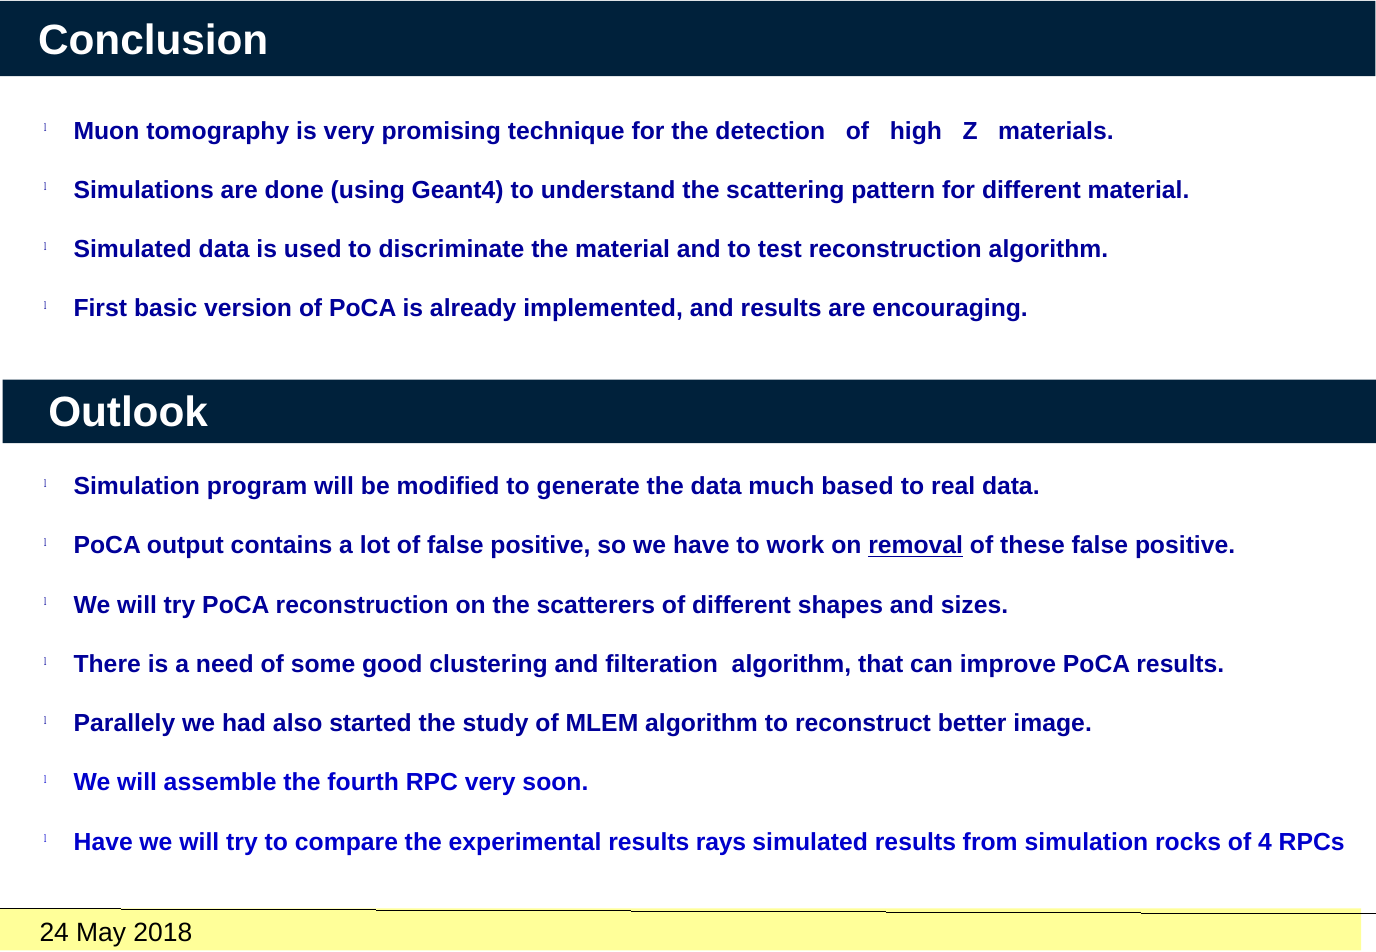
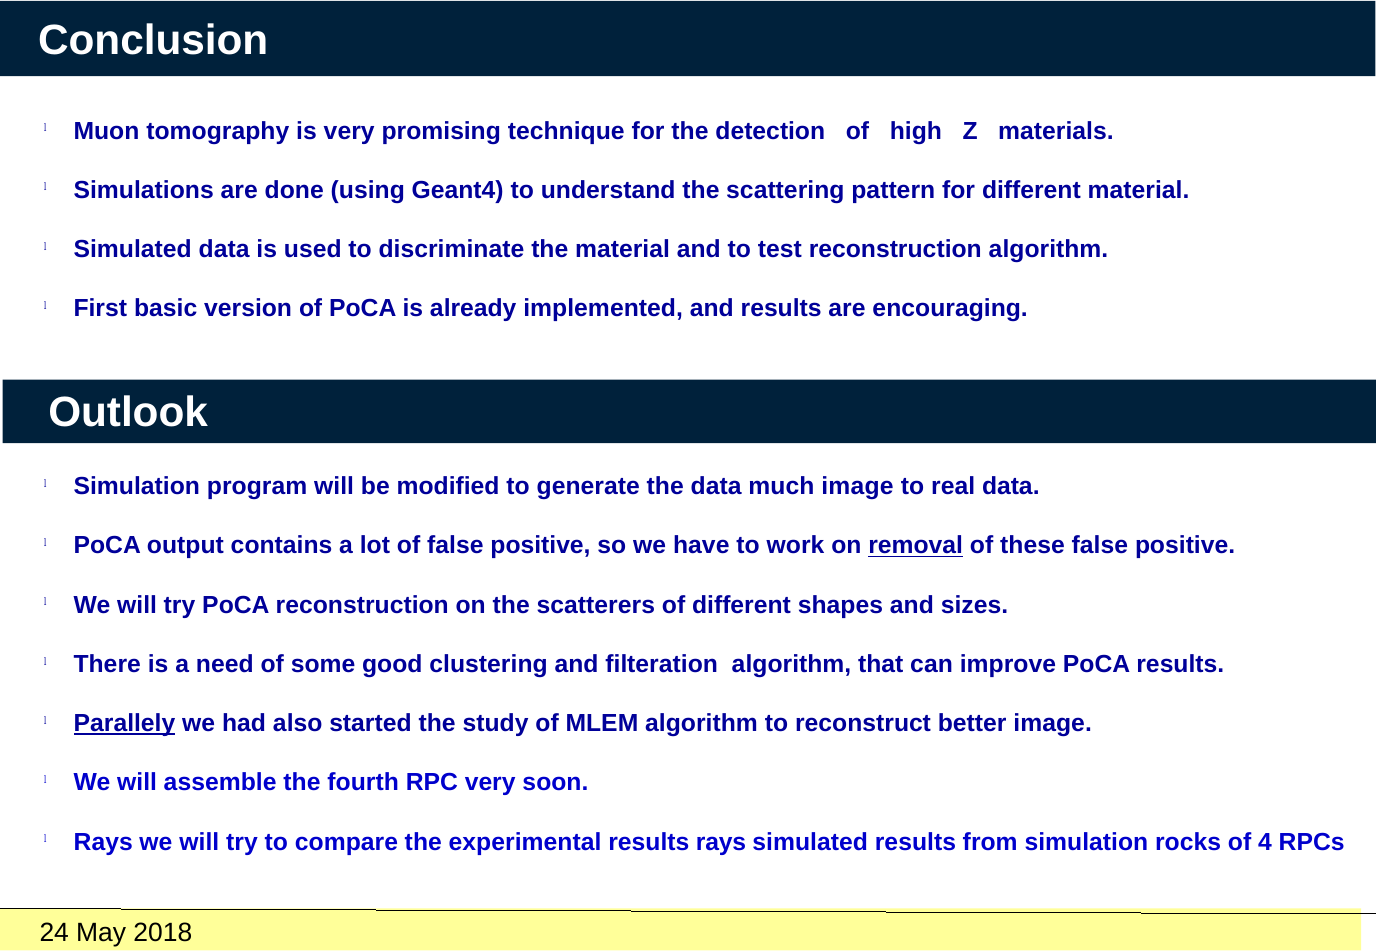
much based: based -> image
Parallely underline: none -> present
Have at (103, 843): Have -> Rays
